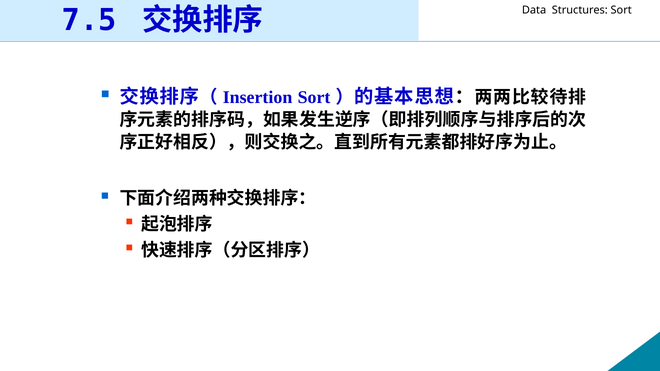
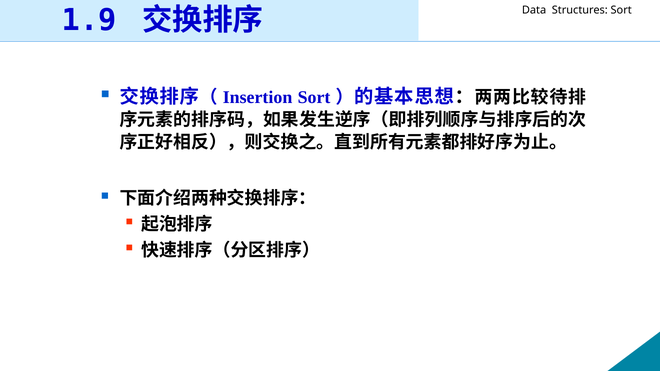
7.5: 7.5 -> 1.9
